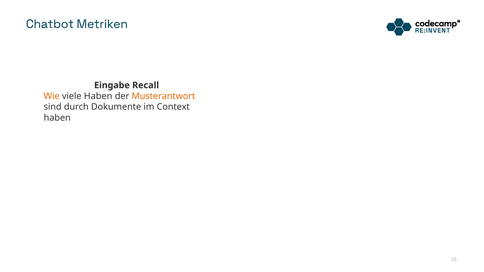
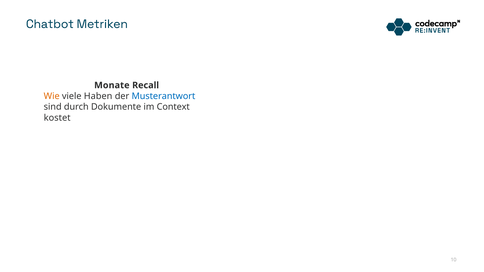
Eingabe: Eingabe -> Monate
Musterantwort colour: orange -> blue
haben at (57, 118): haben -> kostet
